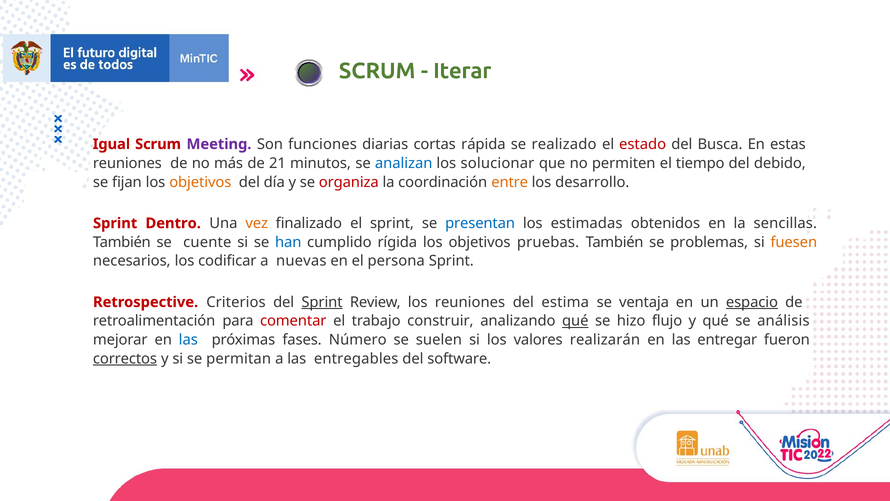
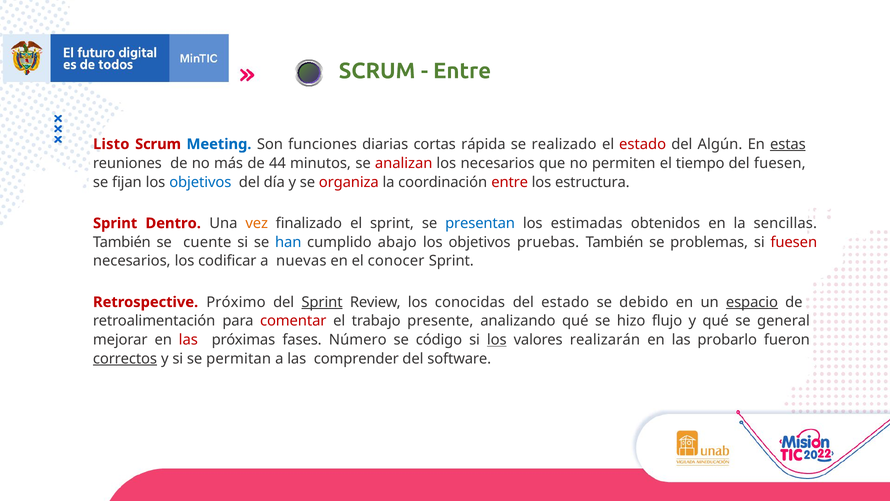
Iterar at (462, 71): Iterar -> Entre
Igual: Igual -> Listo
Meeting colour: purple -> blue
Busca: Busca -> Algún
estas underline: none -> present
21: 21 -> 44
analizan colour: blue -> red
los solucionar: solucionar -> necesarios
del debido: debido -> fuesen
objetivos at (200, 182) colour: orange -> blue
entre at (510, 182) colour: orange -> red
desarrollo: desarrollo -> estructura
rígida: rígida -> abajo
fuesen at (794, 242) colour: orange -> red
persona: persona -> conocer
Criterios: Criterios -> Próximo
los reuniones: reuniones -> conocidas
del estima: estima -> estado
ventaja: ventaja -> debido
construir: construir -> presente
qué at (575, 321) underline: present -> none
análisis: análisis -> general
las at (188, 340) colour: blue -> red
suelen: suelen -> código
los at (497, 340) underline: none -> present
entregar: entregar -> probarlo
entregables: entregables -> comprender
